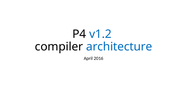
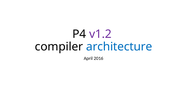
v1.2 colour: blue -> purple
